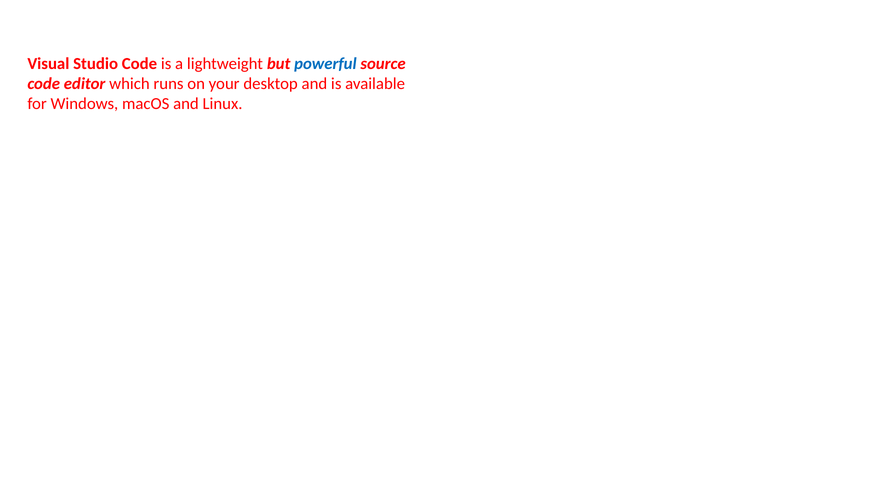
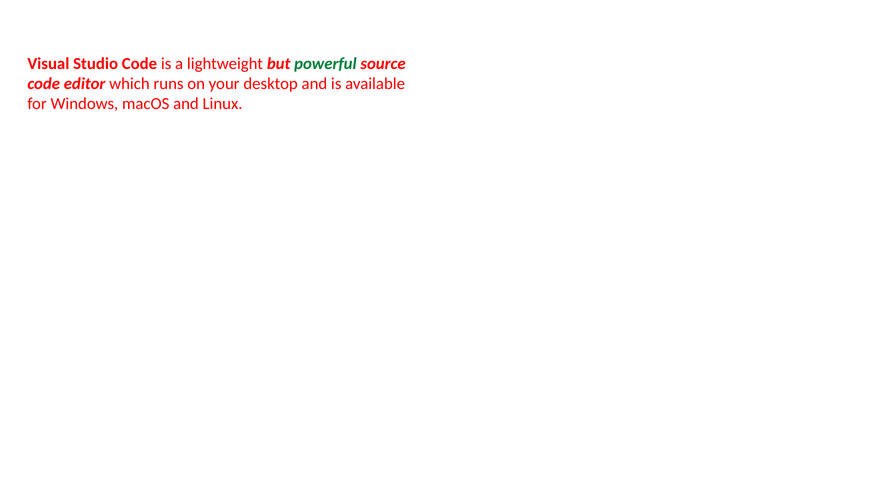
powerful colour: blue -> green
